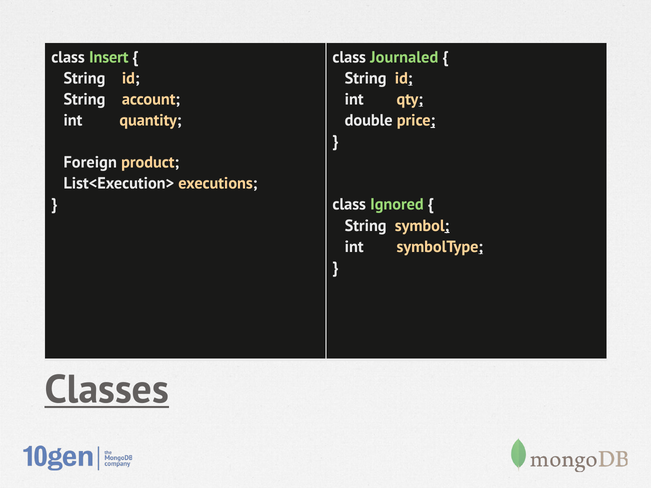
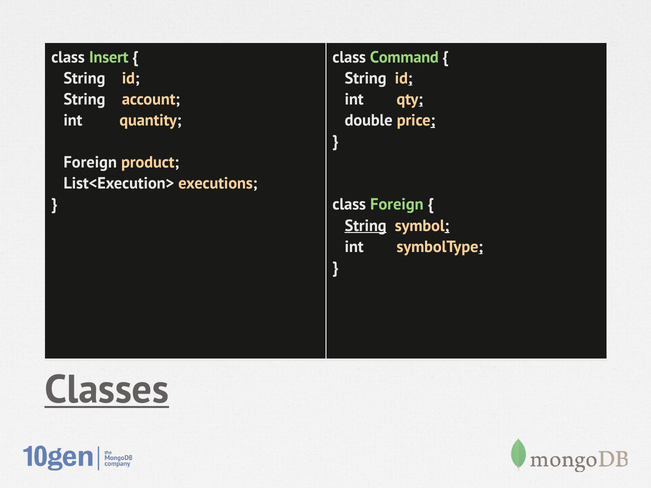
Journaled: Journaled -> Command
class Ignored: Ignored -> Foreign
String at (366, 226) underline: none -> present
